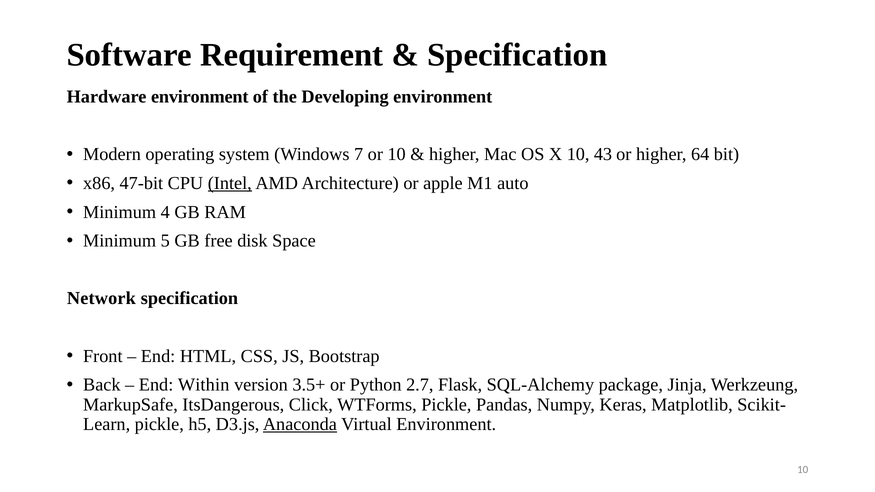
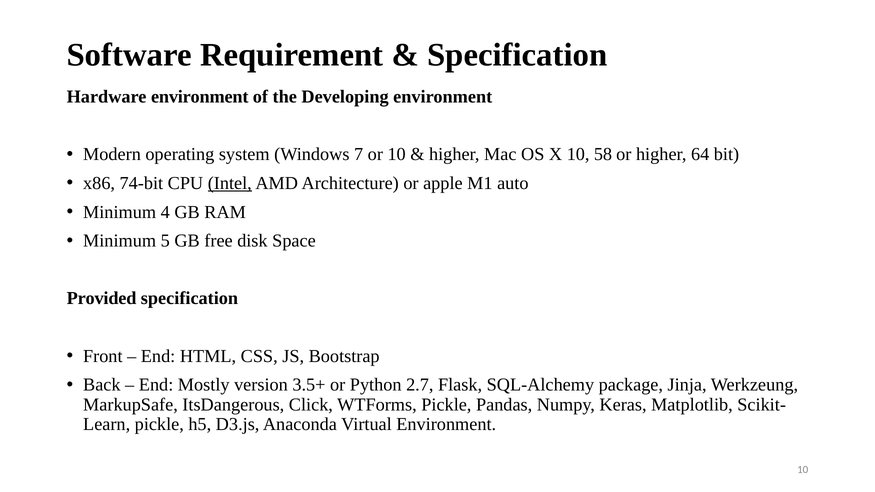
43: 43 -> 58
47-bit: 47-bit -> 74-bit
Network: Network -> Provided
Within: Within -> Mostly
Anaconda underline: present -> none
